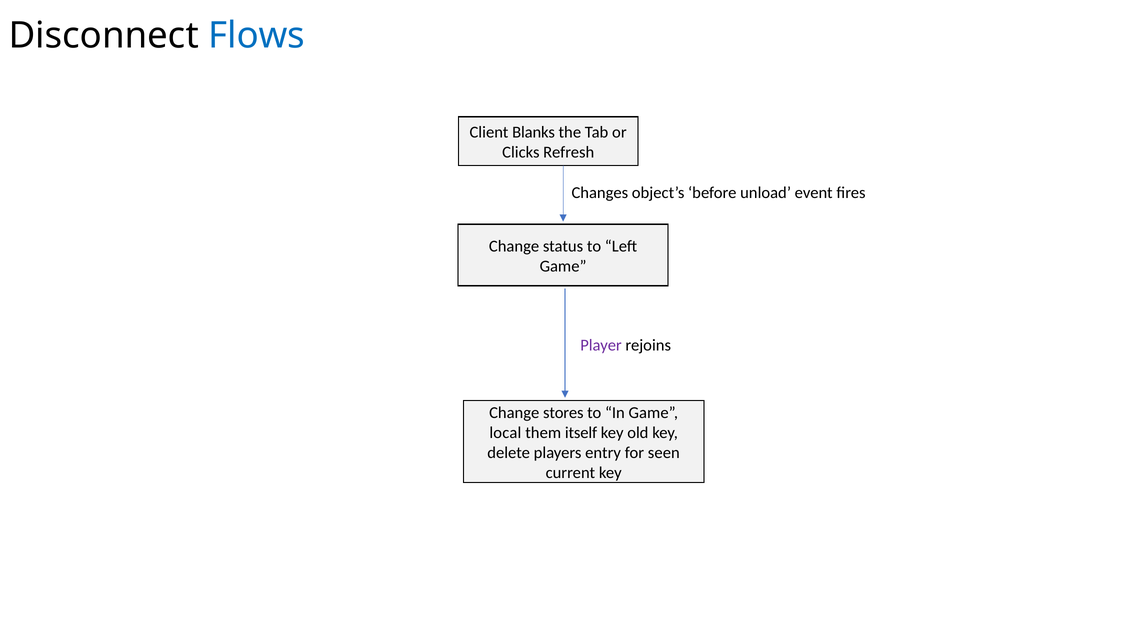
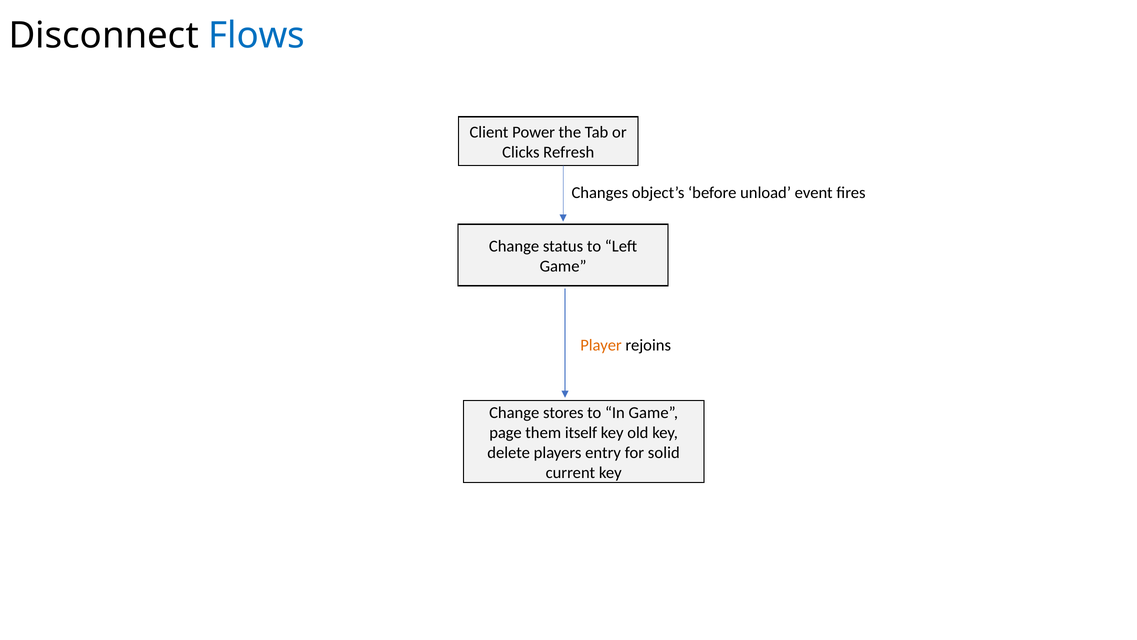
Blanks: Blanks -> Power
Player colour: purple -> orange
local: local -> page
seen: seen -> solid
